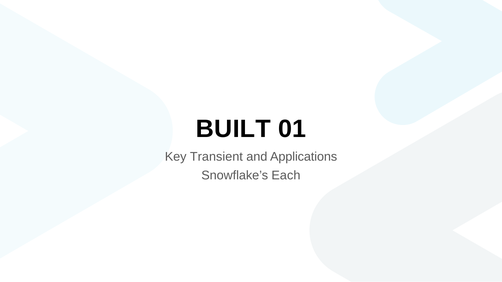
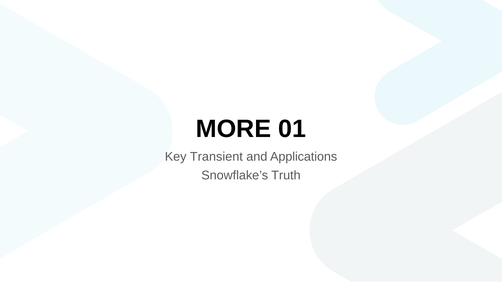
BUILT: BUILT -> MORE
Each: Each -> Truth
